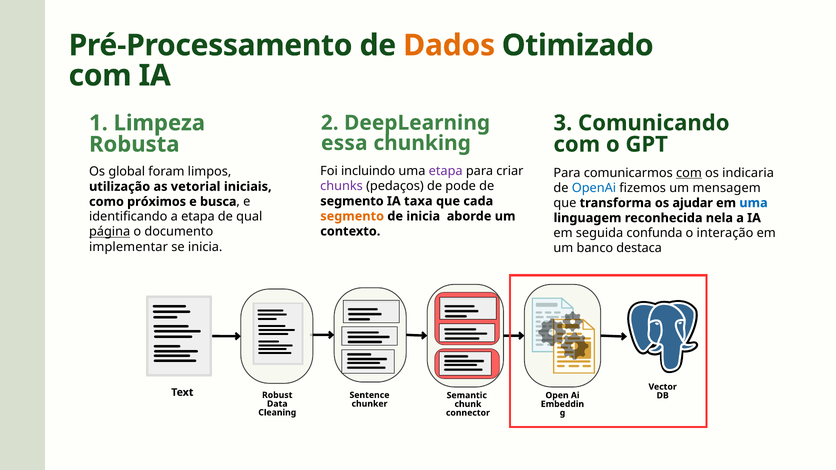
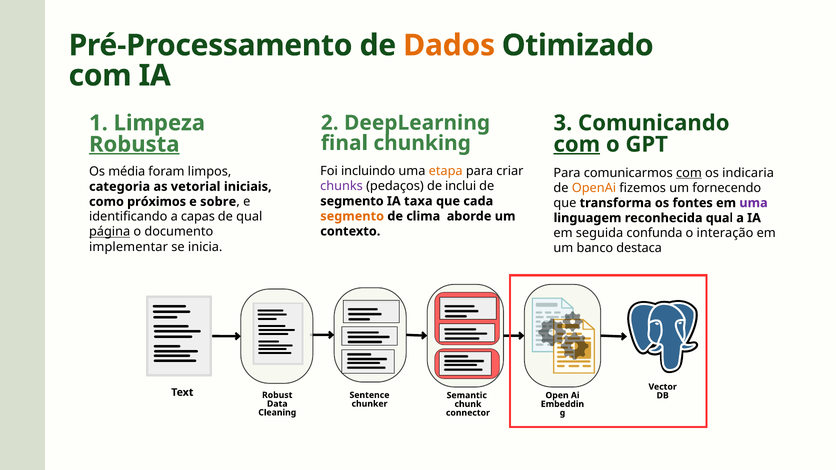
essa: essa -> final
Robusta underline: none -> present
com at (577, 144) underline: none -> present
etapa at (446, 171) colour: purple -> orange
global: global -> média
pode: pode -> inclui
OpenAi colour: blue -> orange
mensagem: mensagem -> fornecendo
utilização: utilização -> categoria
ajudar: ajudar -> fontes
uma at (753, 203) colour: blue -> purple
busca: busca -> sobre
a etapa: etapa -> capas
de inicia: inicia -> clima
reconhecida nela: nela -> qual
